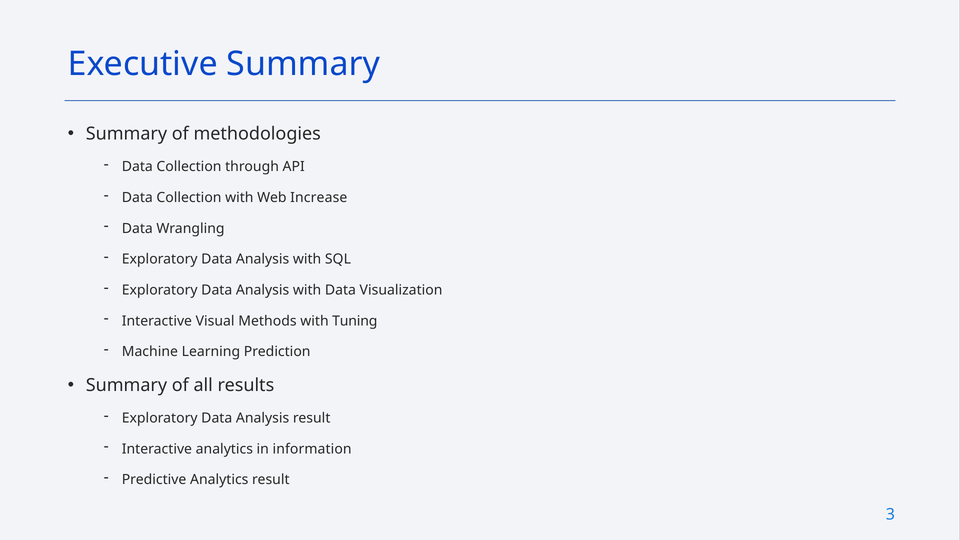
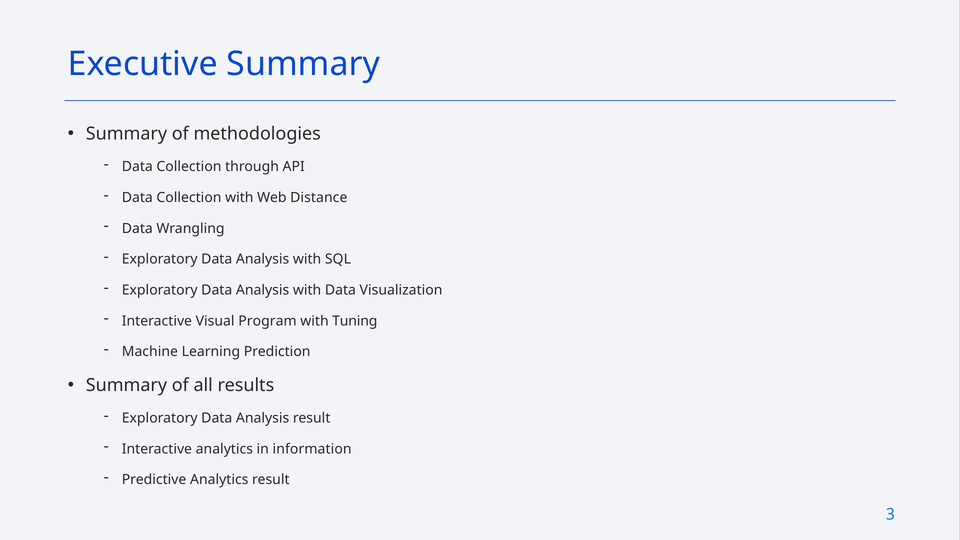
Increase: Increase -> Distance
Methods: Methods -> Program
